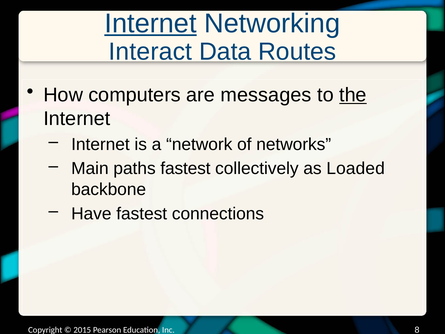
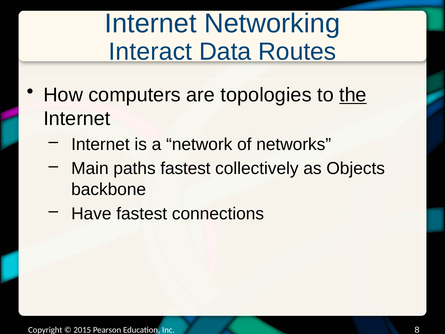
Internet at (151, 24) underline: present -> none
messages: messages -> topologies
Loaded: Loaded -> Objects
